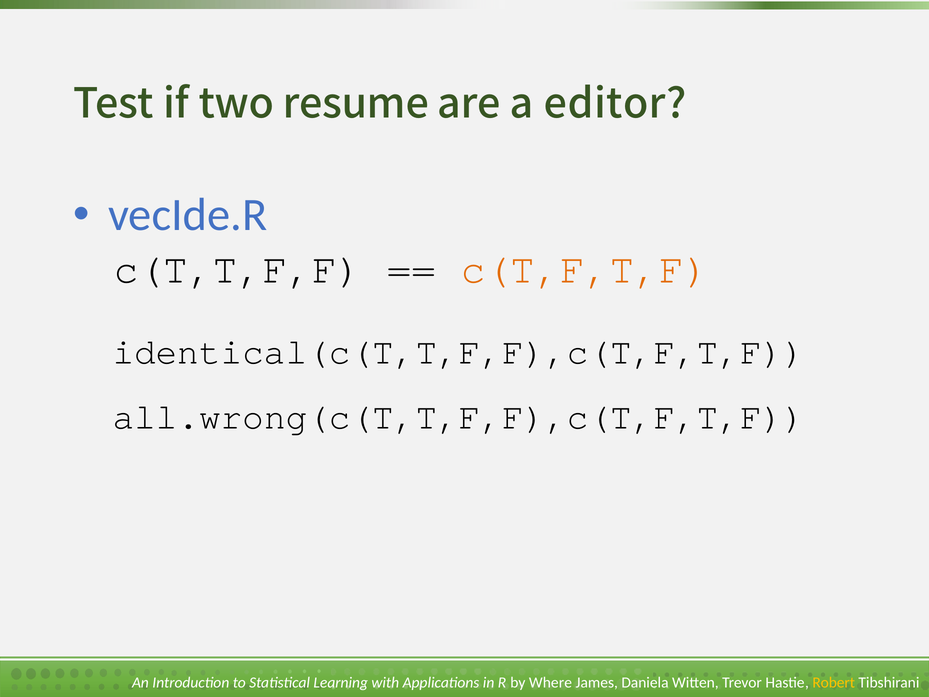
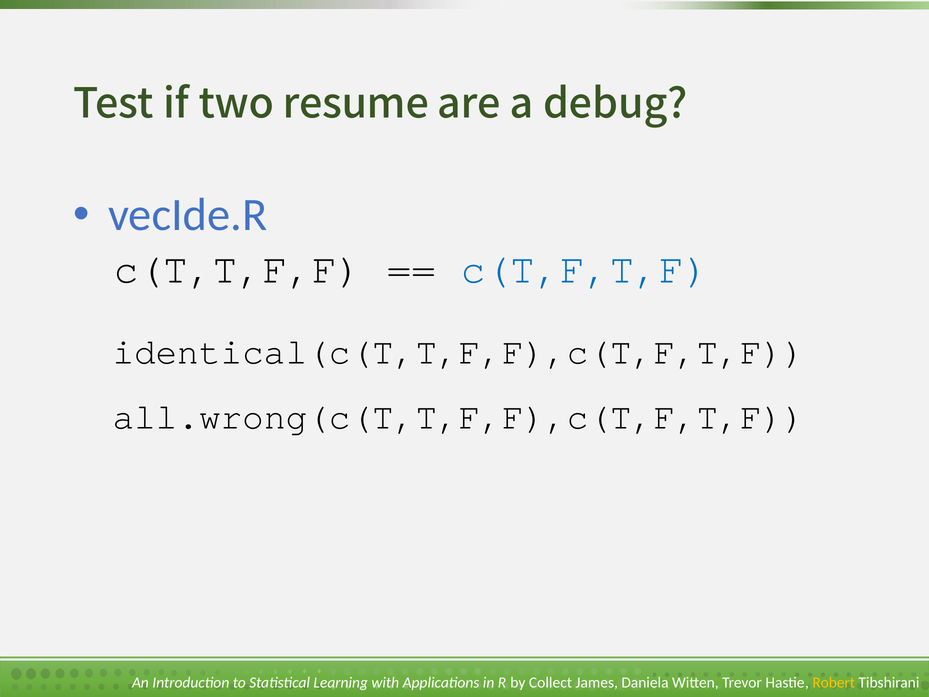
editor: editor -> debug
c(T,F,T,F colour: orange -> blue
Where: Where -> Collect
